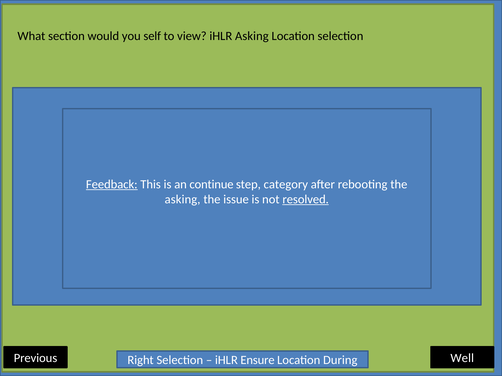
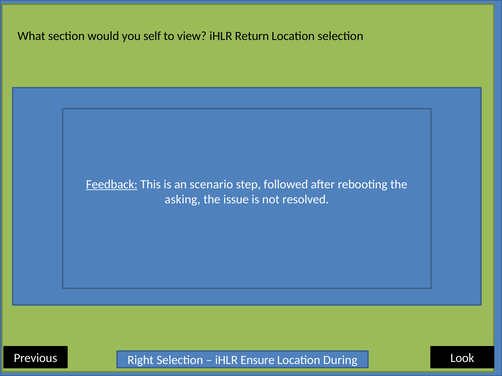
iHLR Asking: Asking -> Return
continue: continue -> scenario
category: category -> followed
resolved underline: present -> none
Well: Well -> Look
